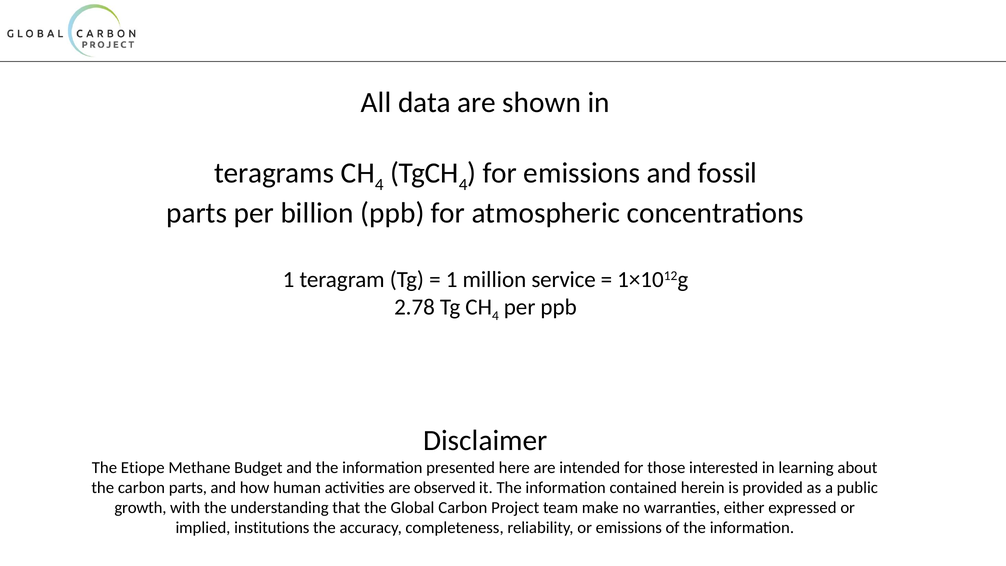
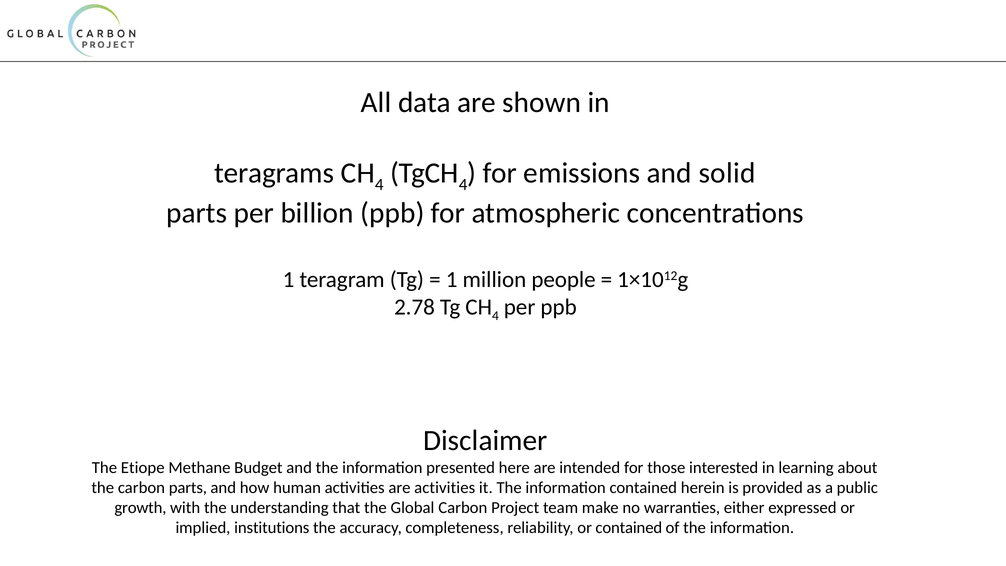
fossil: fossil -> solid
service: service -> people
are observed: observed -> activities
or emissions: emissions -> contained
